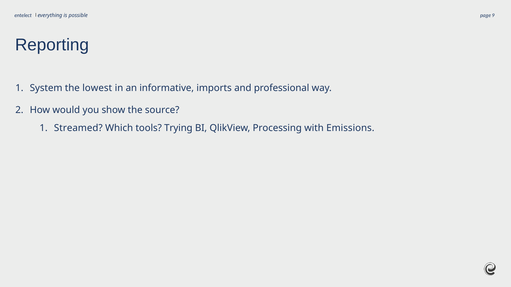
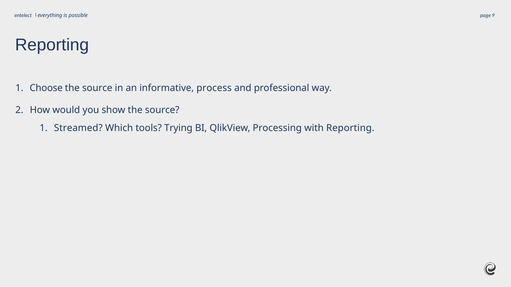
System: System -> Choose
lowest at (97, 88): lowest -> source
imports: imports -> process
with Emissions: Emissions -> Reporting
